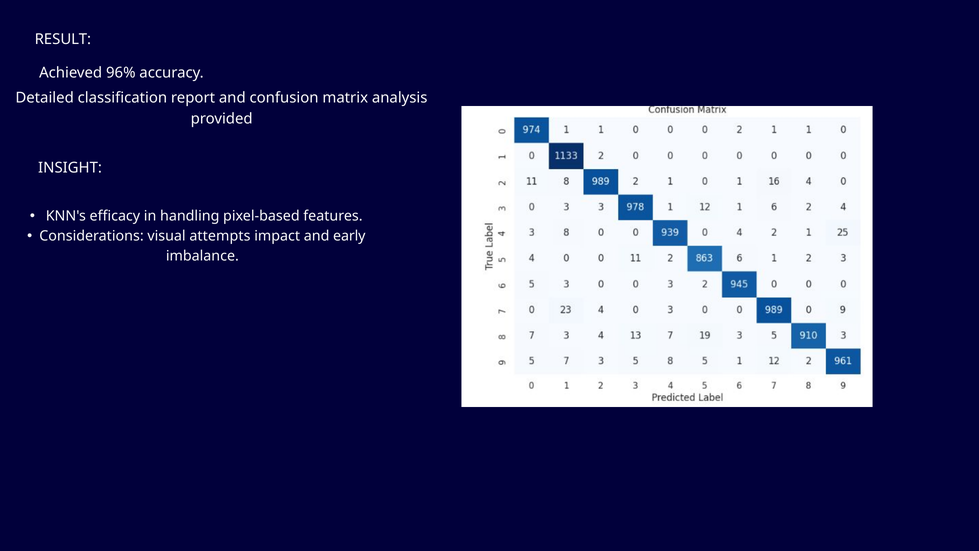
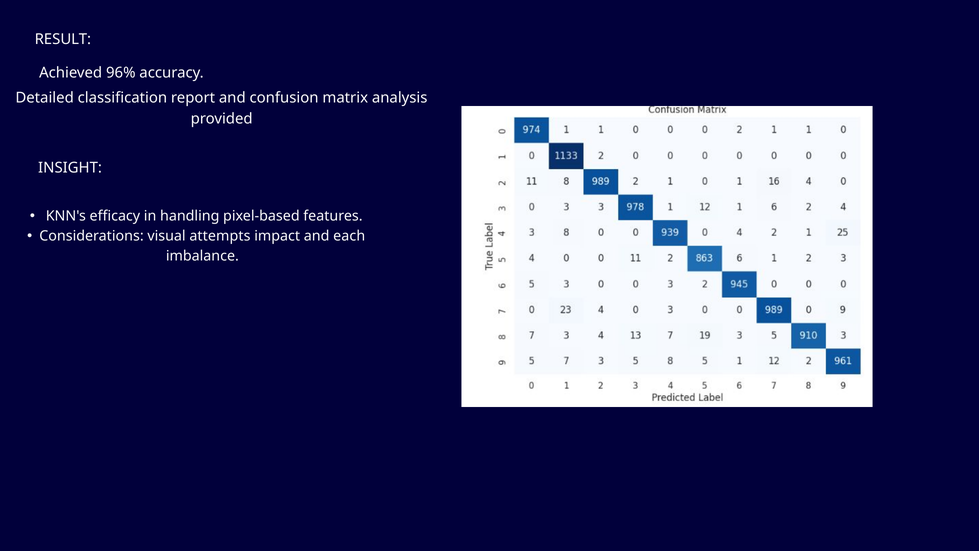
early: early -> each
